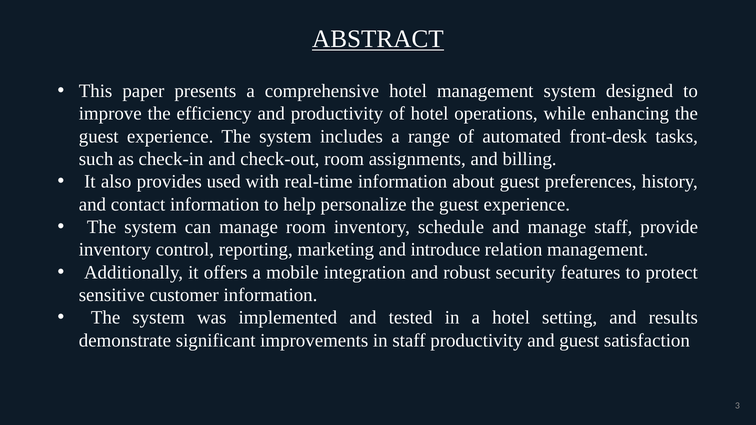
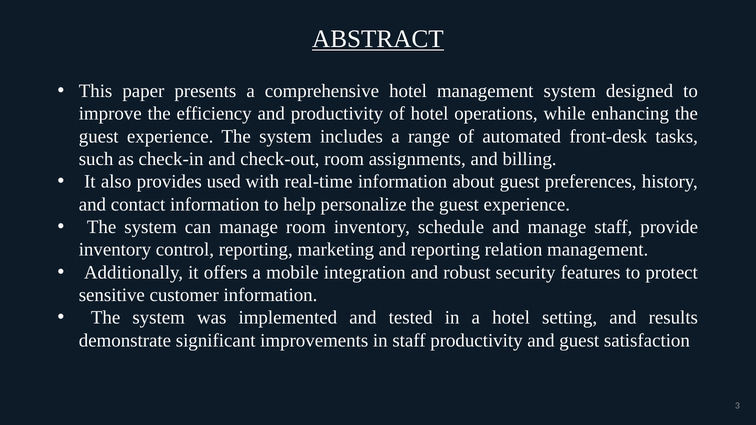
and introduce: introduce -> reporting
